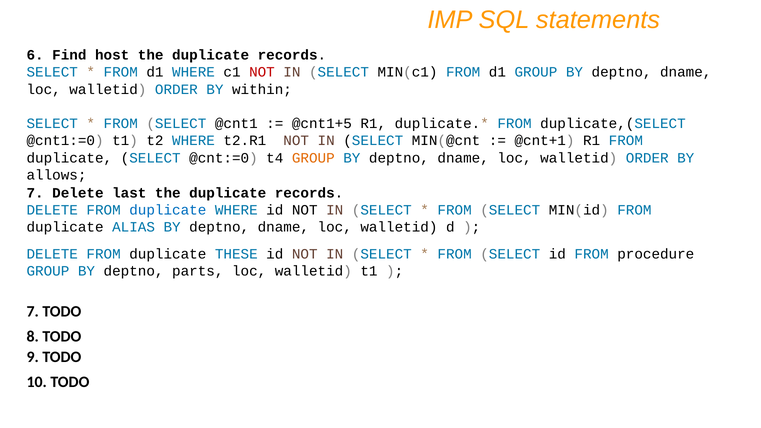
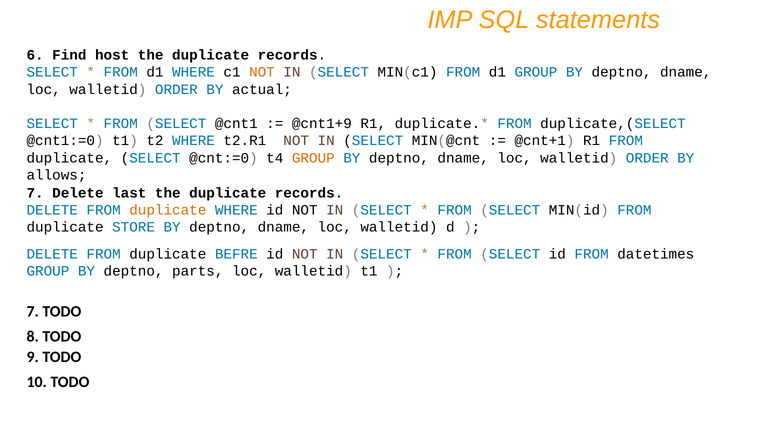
NOT at (262, 72) colour: red -> orange
within: within -> actual
@cnt1+5: @cnt1+5 -> @cnt1+9
duplicate at (168, 210) colour: blue -> orange
ALIAS: ALIAS -> STORE
THESE: THESE -> BEFRE
procedure: procedure -> datetimes
